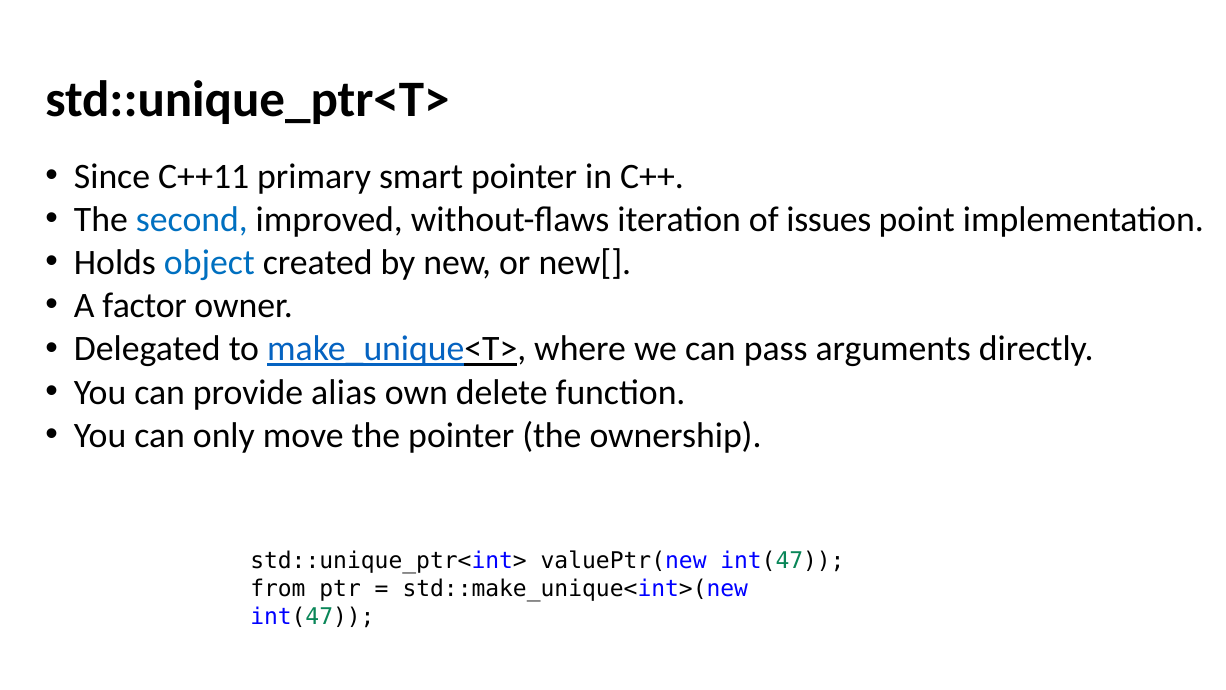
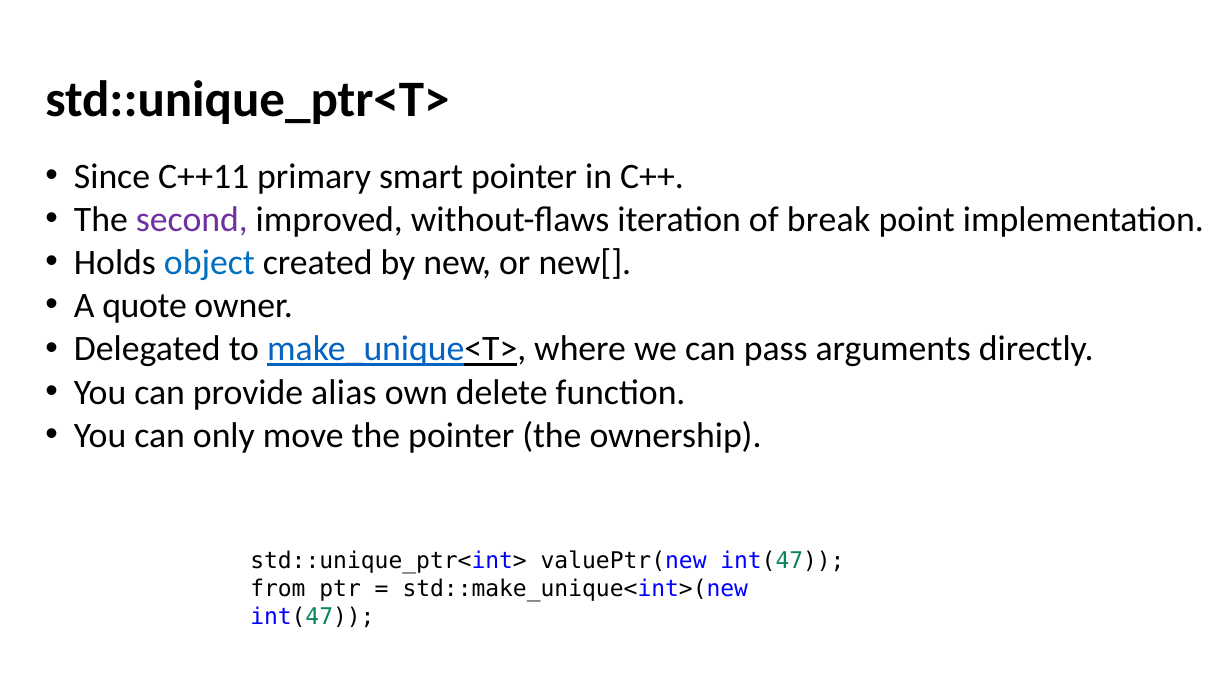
second colour: blue -> purple
issues: issues -> break
factor: factor -> quote
